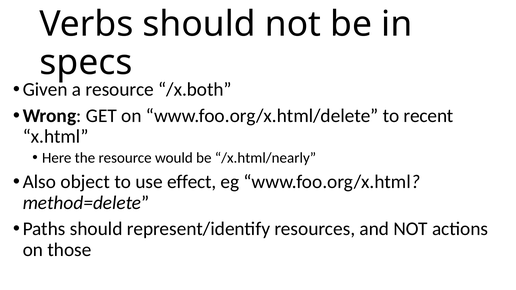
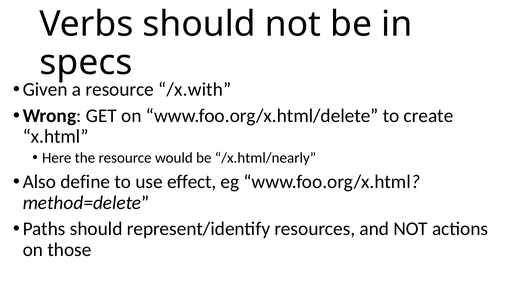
/x.both: /x.both -> /x.with
recent: recent -> create
object: object -> define
